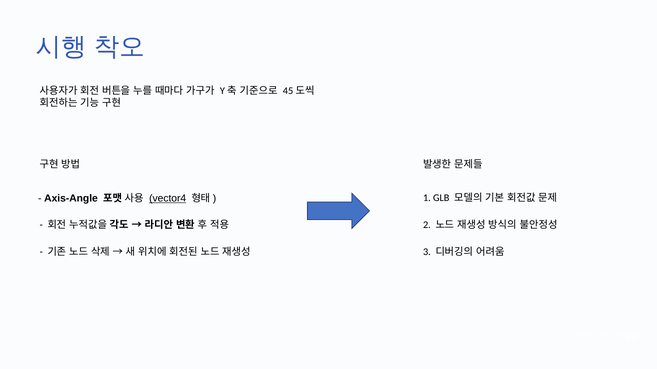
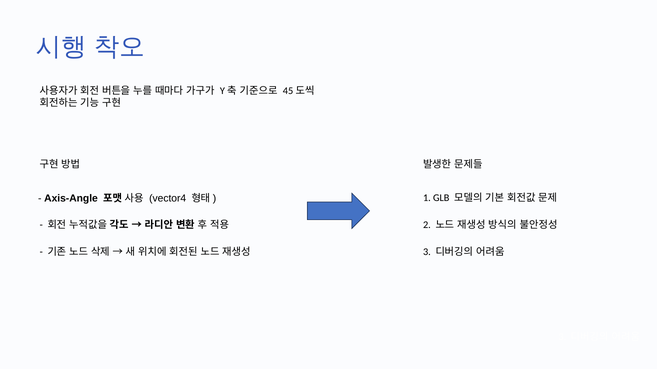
vector4 underline: present -> none
